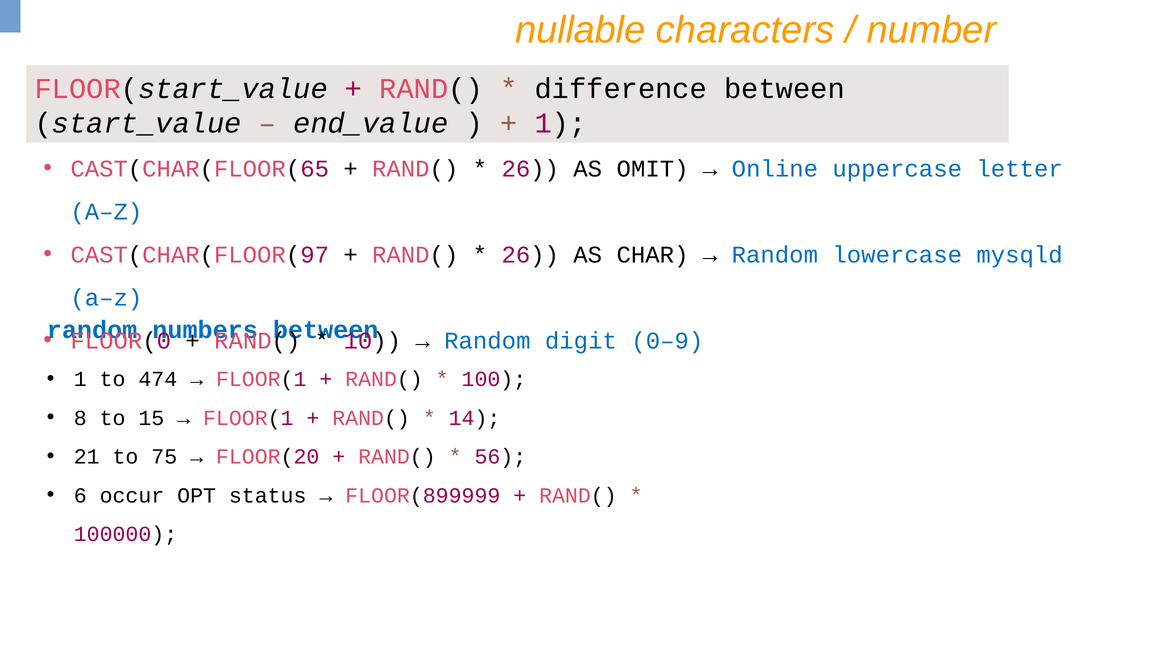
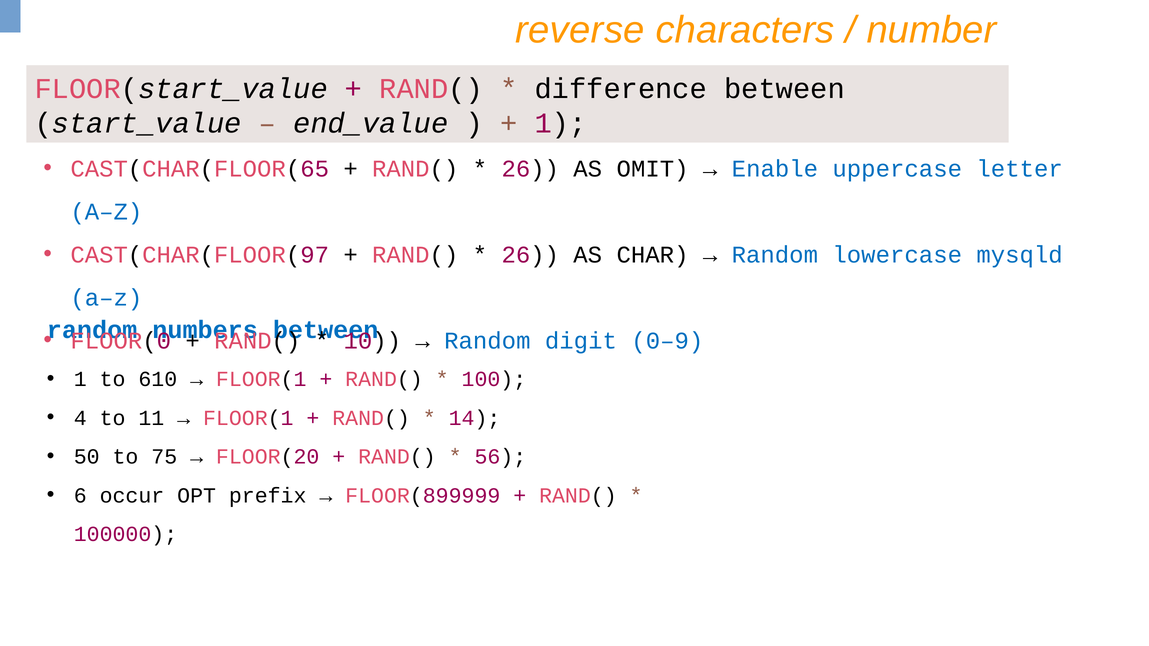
nullable: nullable -> reverse
Online: Online -> Enable
474: 474 -> 610
8: 8 -> 4
15: 15 -> 11
21: 21 -> 50
status: status -> prefix
